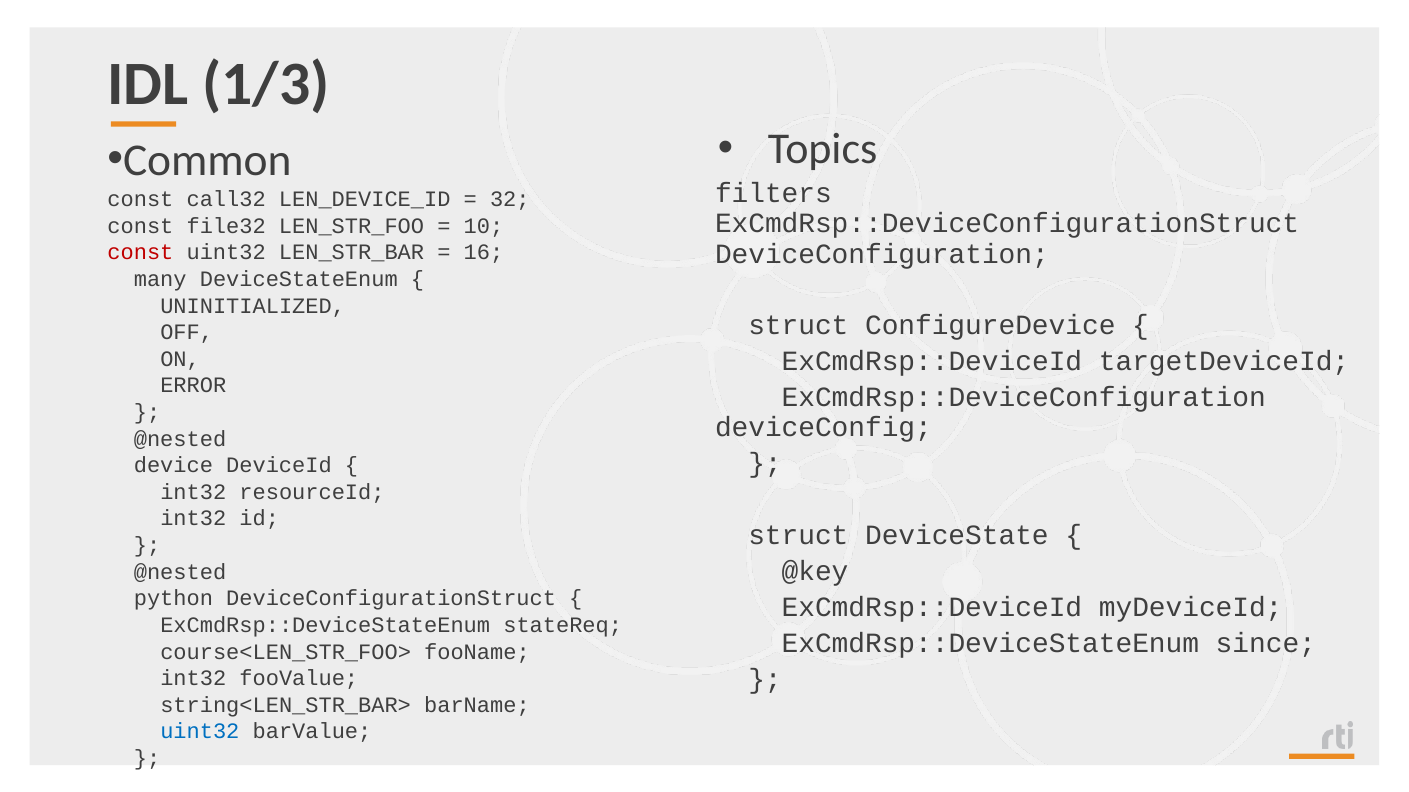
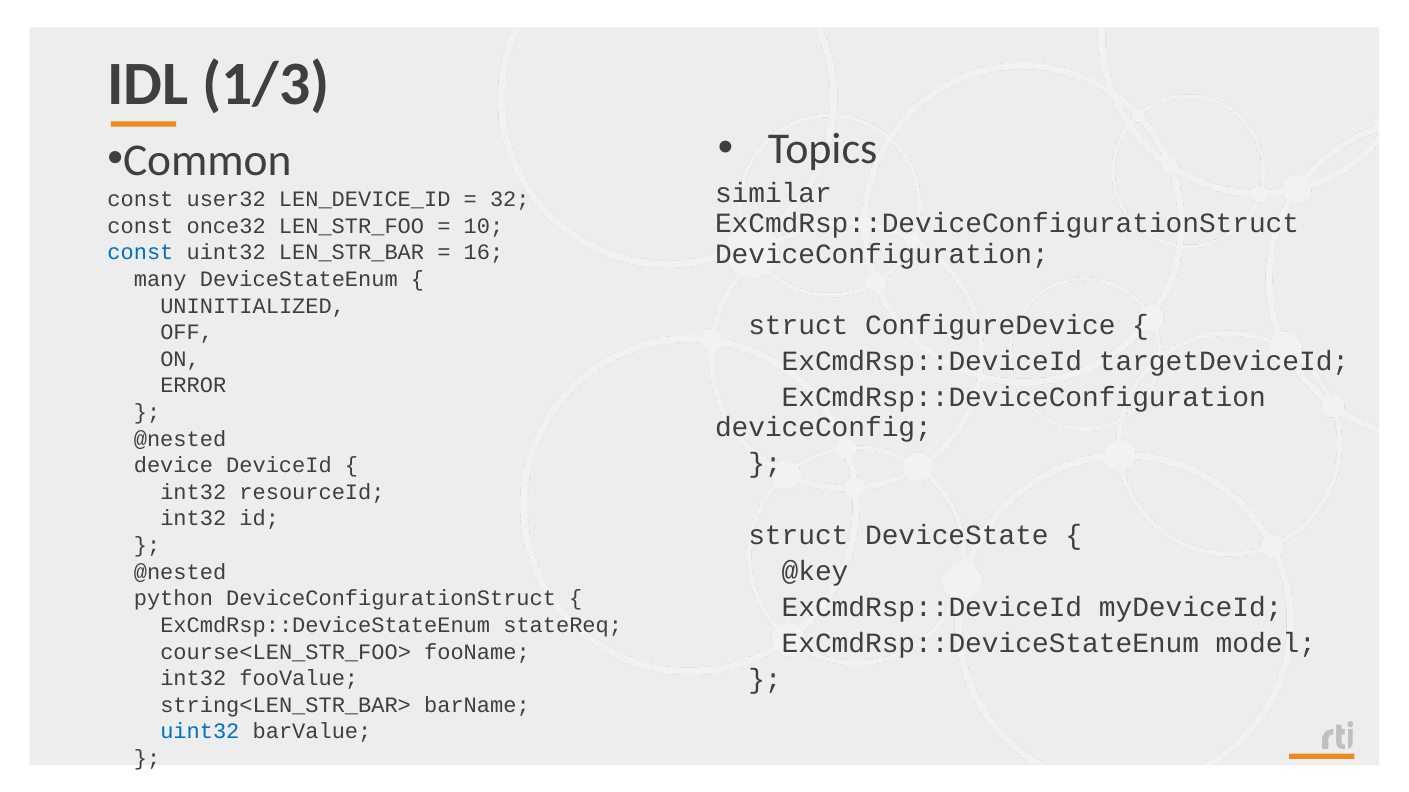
filters: filters -> similar
call32: call32 -> user32
file32: file32 -> once32
const at (140, 253) colour: red -> blue
since: since -> model
